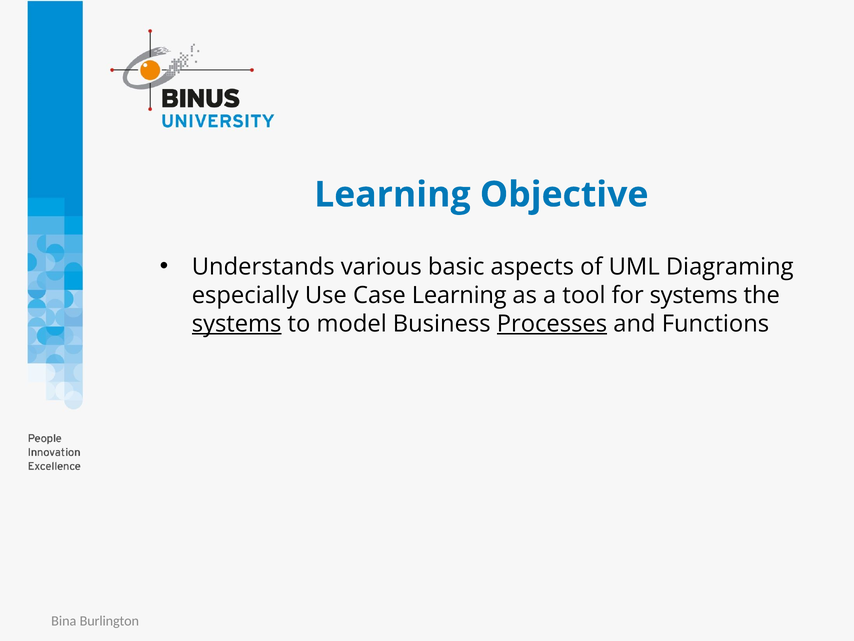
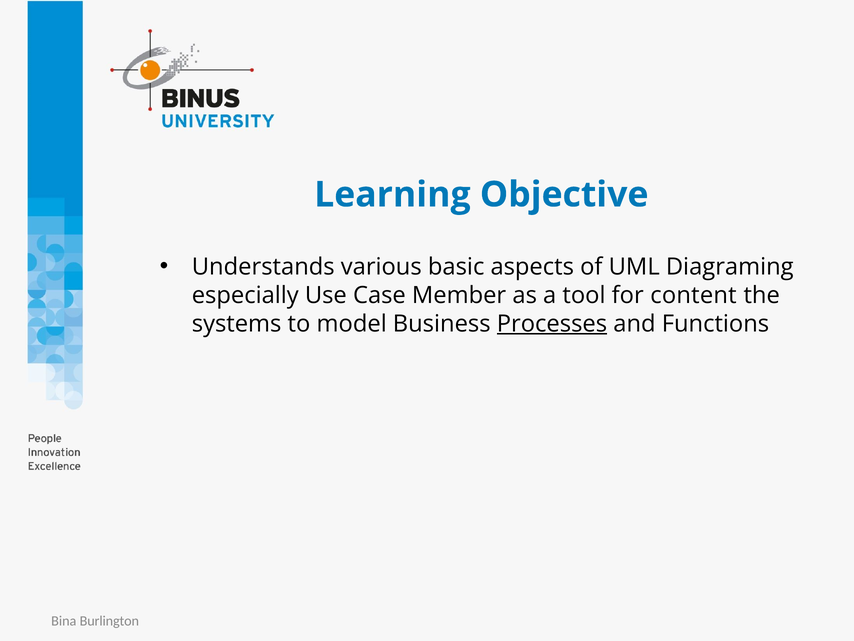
Case Learning: Learning -> Member
for systems: systems -> content
systems at (237, 323) underline: present -> none
